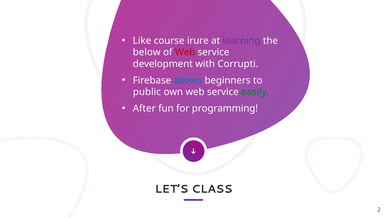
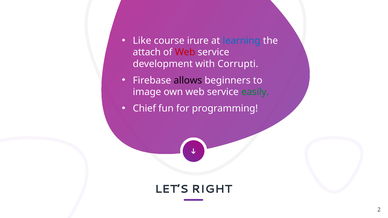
learning colour: purple -> blue
below: below -> attach
allows colour: blue -> black
public: public -> image
After: After -> Chief
CLASS: CLASS -> RIGHT
